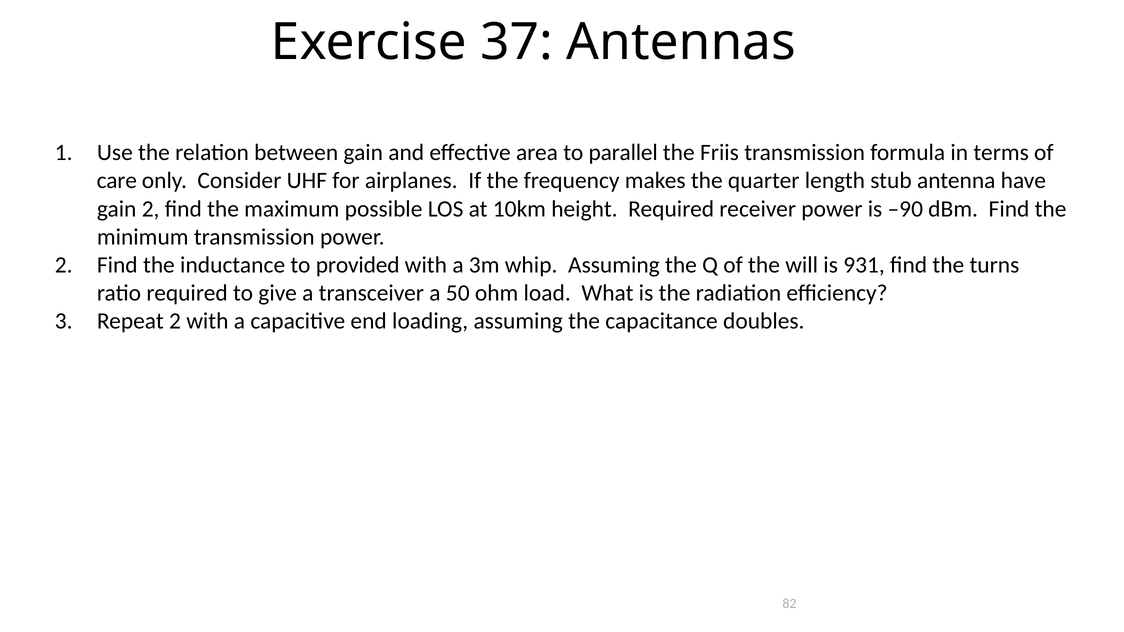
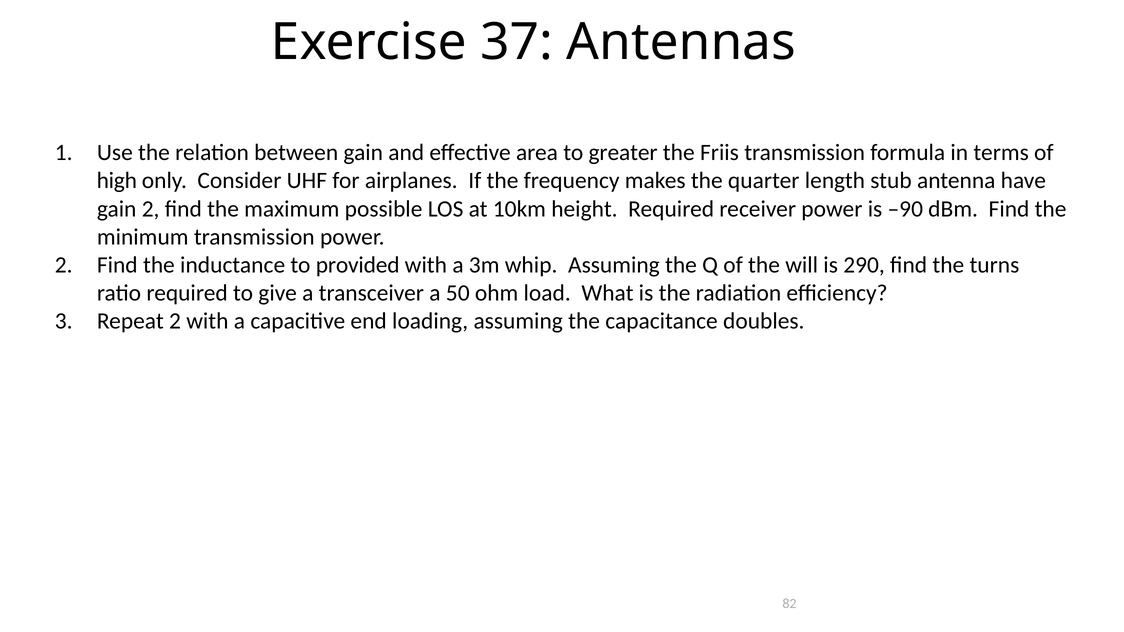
parallel: parallel -> greater
care: care -> high
931: 931 -> 290
